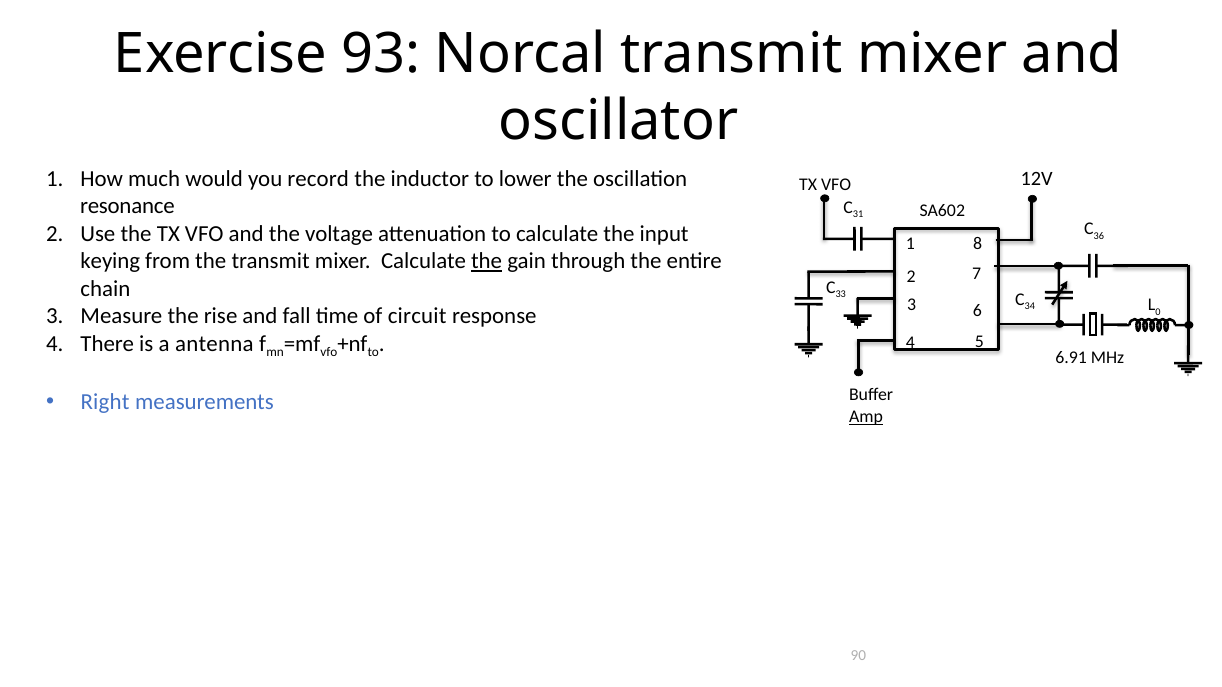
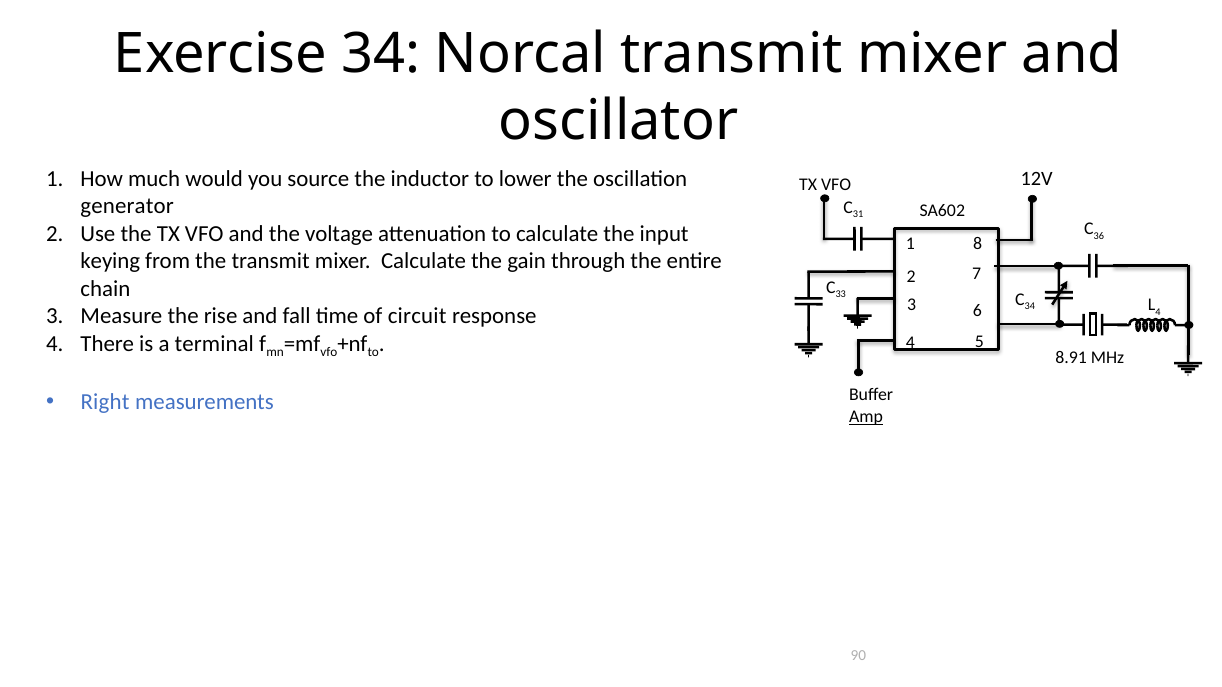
Exercise 93: 93 -> 34
record: record -> source
resonance: resonance -> generator
the at (487, 261) underline: present -> none
0 at (1158, 312): 0 -> 4
antenna: antenna -> terminal
6.91: 6.91 -> 8.91
